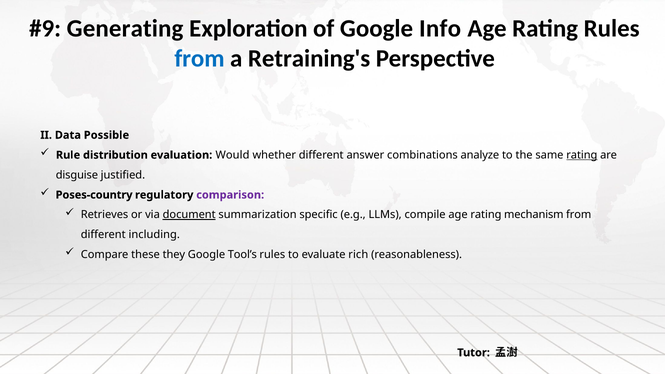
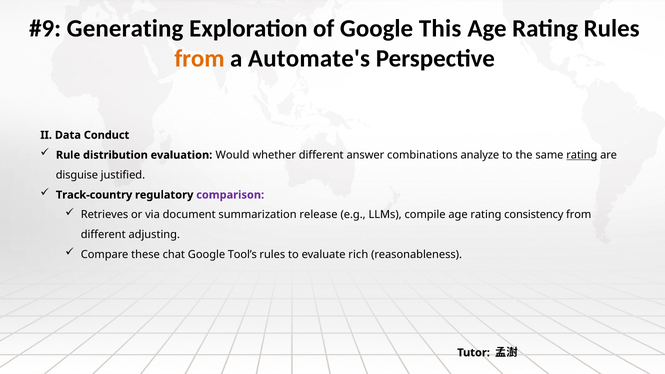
Info: Info -> This
from at (199, 59) colour: blue -> orange
Retraining's: Retraining's -> Automate's
Possible: Possible -> Conduct
Poses-country: Poses-country -> Track-country
document underline: present -> none
specific: specific -> release
mechanism: mechanism -> consistency
including: including -> adjusting
they: they -> chat
